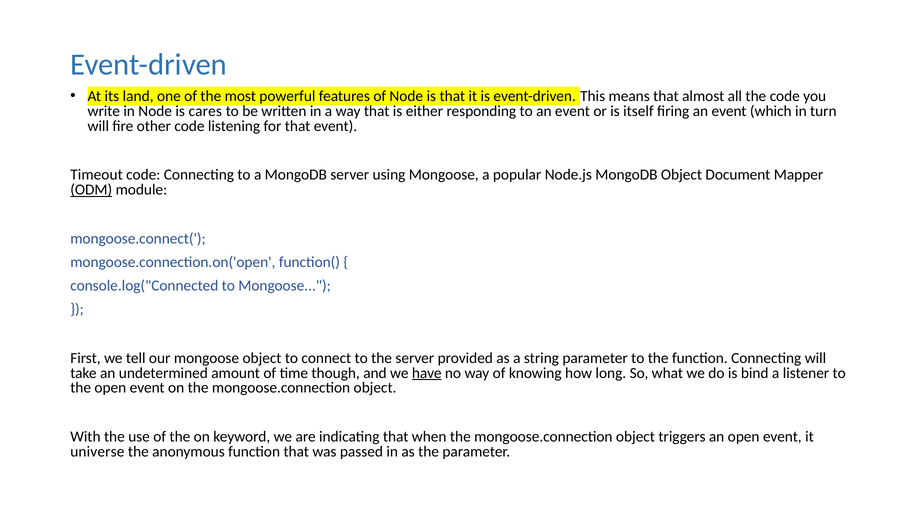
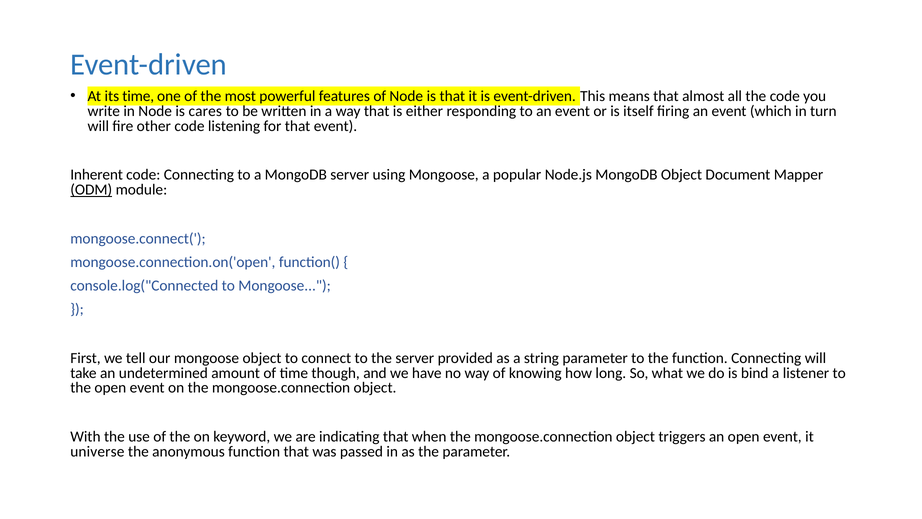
its land: land -> time
Timeout: Timeout -> Inherent
have underline: present -> none
